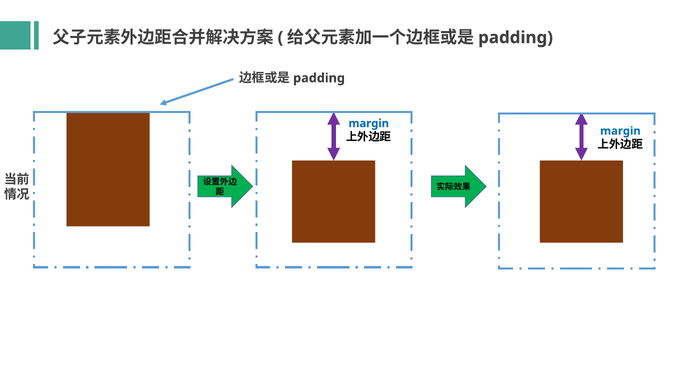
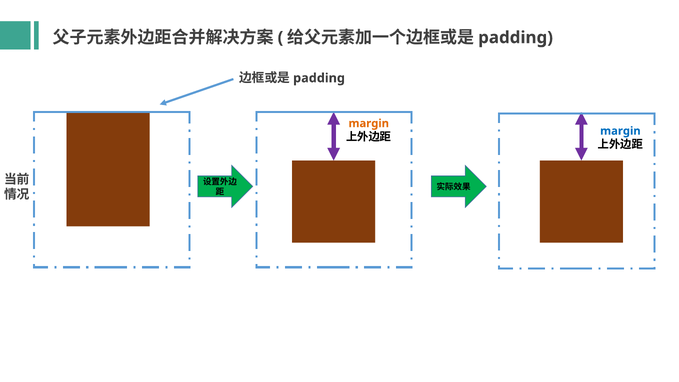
margin at (369, 123) colour: blue -> orange
